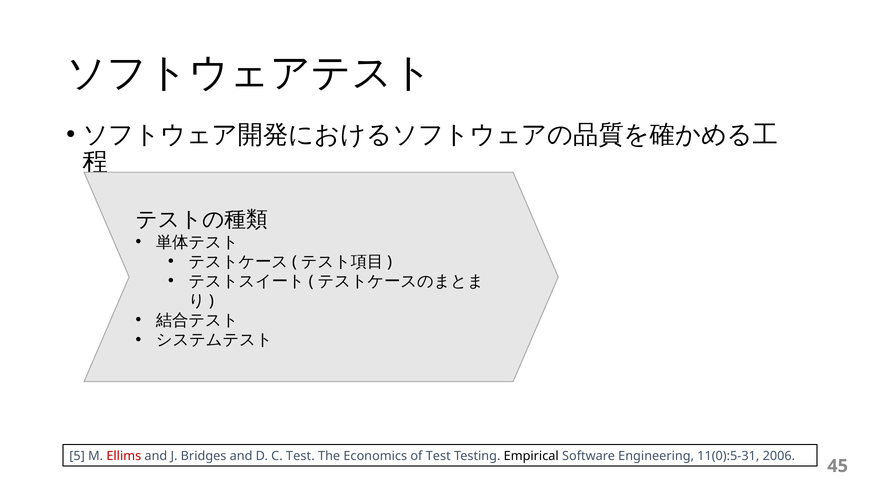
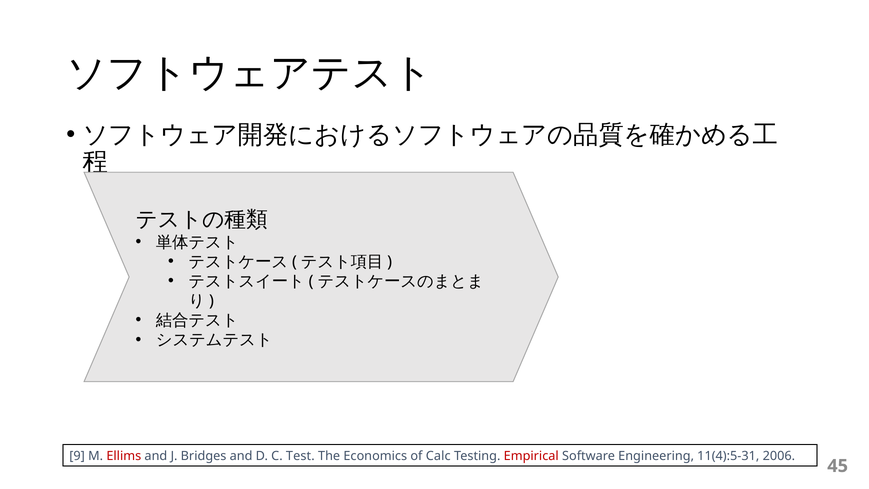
5: 5 -> 9
of Test: Test -> Calc
Empirical colour: black -> red
11(0):5-31: 11(0):5-31 -> 11(4):5-31
